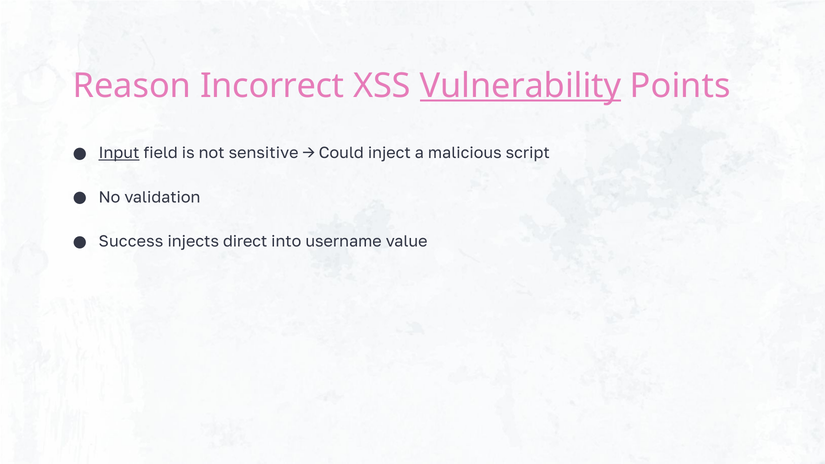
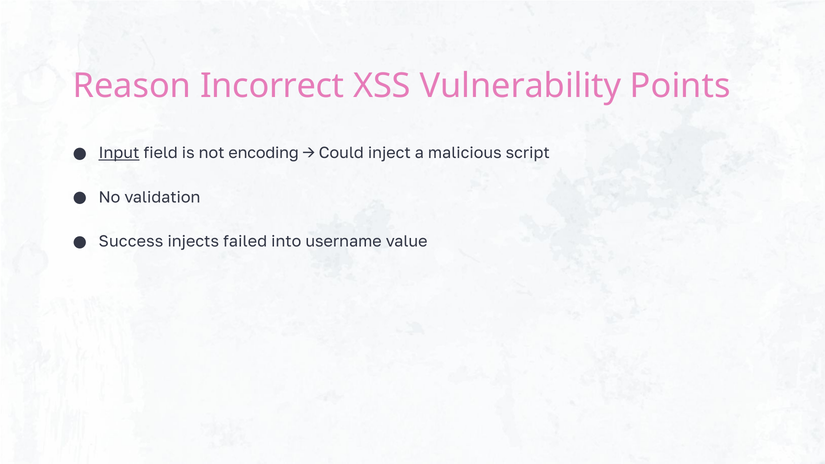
Vulnerability underline: present -> none
sensitive: sensitive -> encoding
direct: direct -> failed
